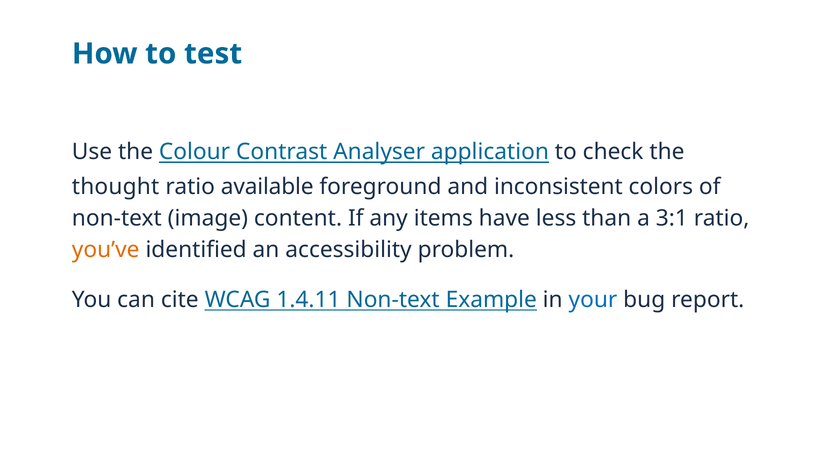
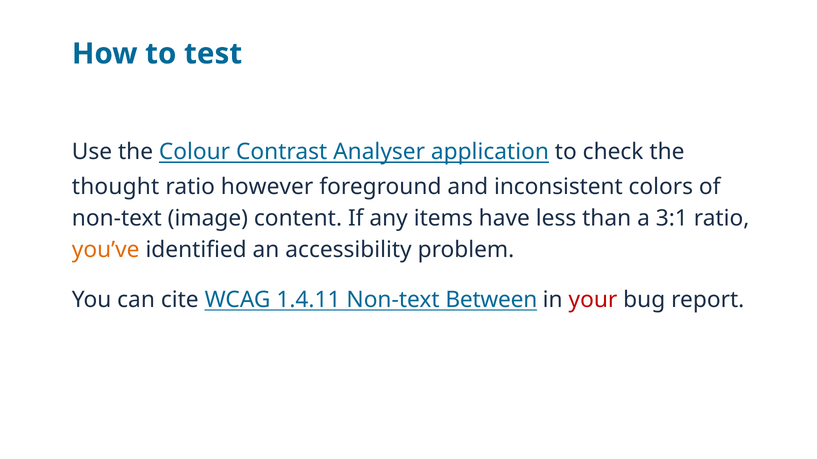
available: available -> however
Example: Example -> Between
your colour: blue -> red
